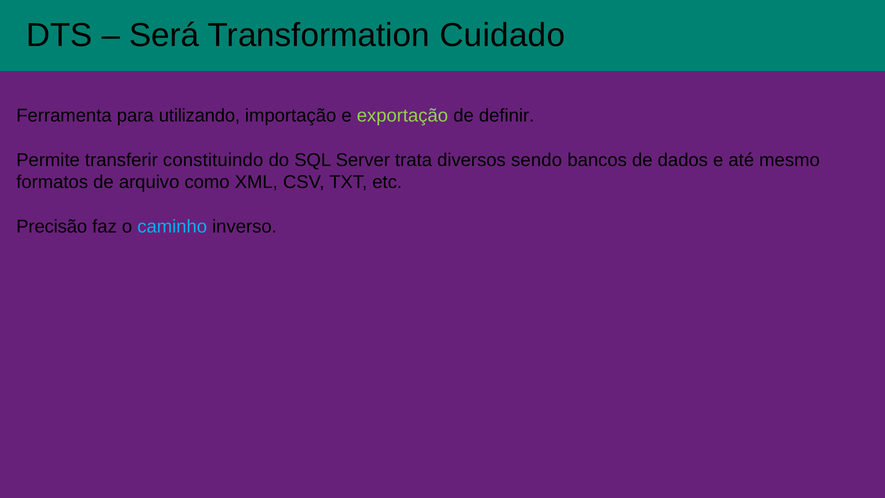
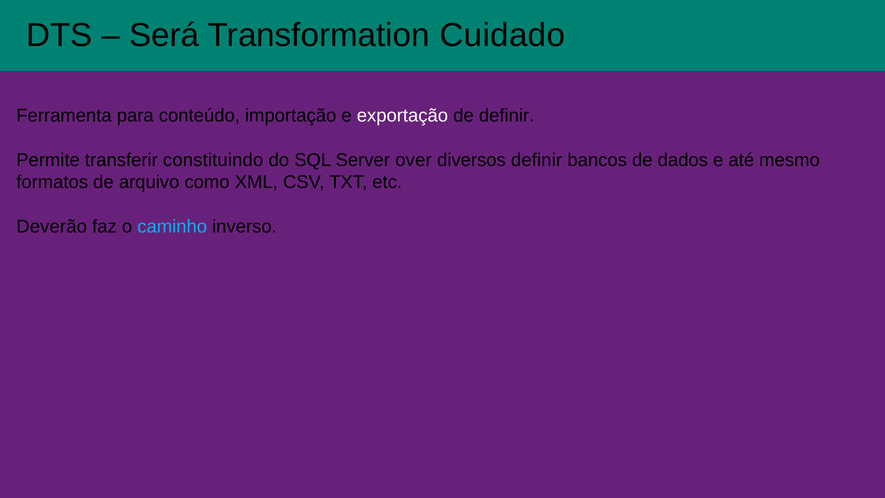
utilizando: utilizando -> conteúdo
exportação colour: light green -> white
trata: trata -> over
diversos sendo: sendo -> definir
Precisão: Precisão -> Deverão
